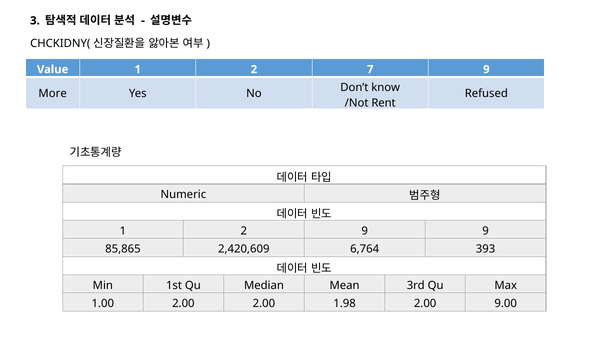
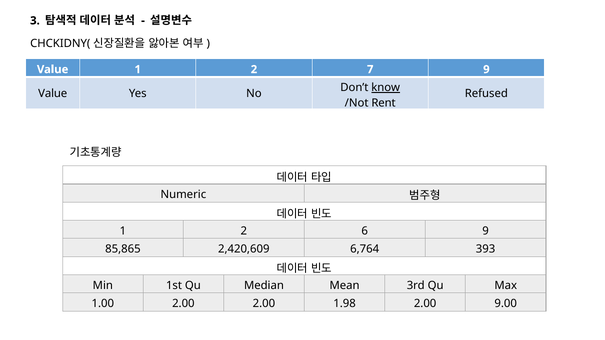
know underline: none -> present
More at (53, 94): More -> Value
2 9: 9 -> 6
